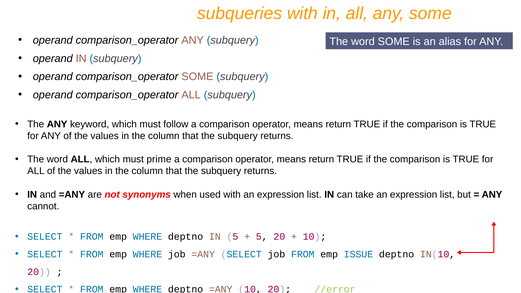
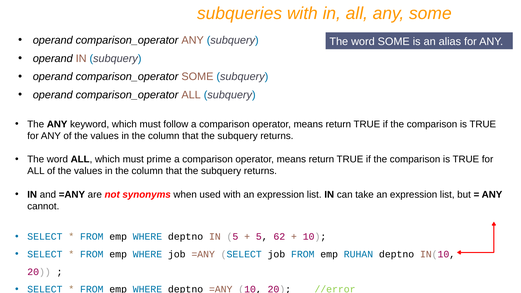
5 20: 20 -> 62
ISSUE: ISSUE -> RUHAN
